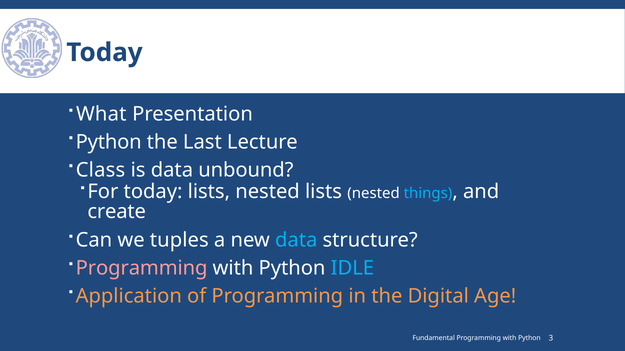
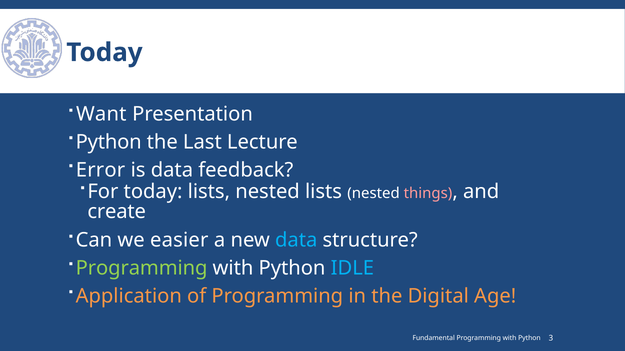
What: What -> Want
Class: Class -> Error
unbound: unbound -> feedback
things colour: light blue -> pink
tuples: tuples -> easier
Programming at (142, 269) colour: pink -> light green
